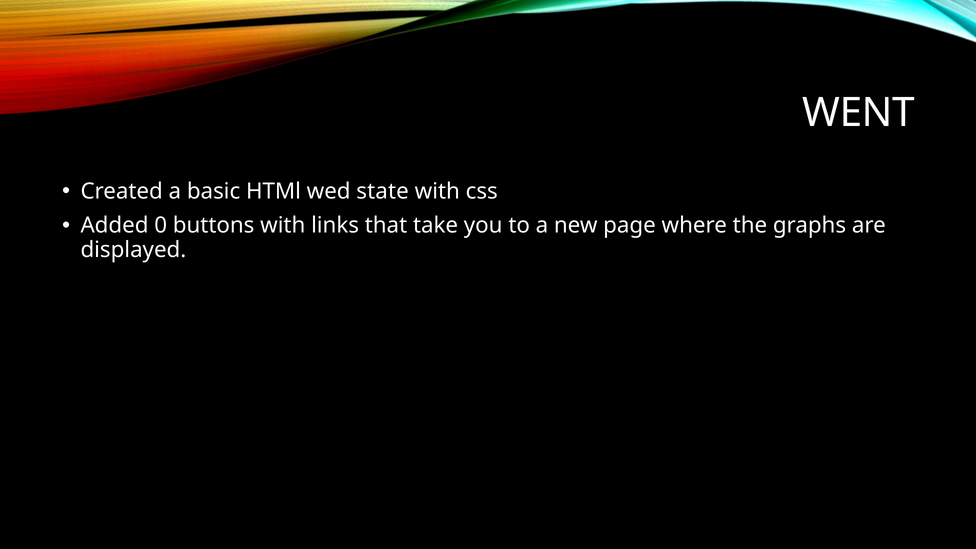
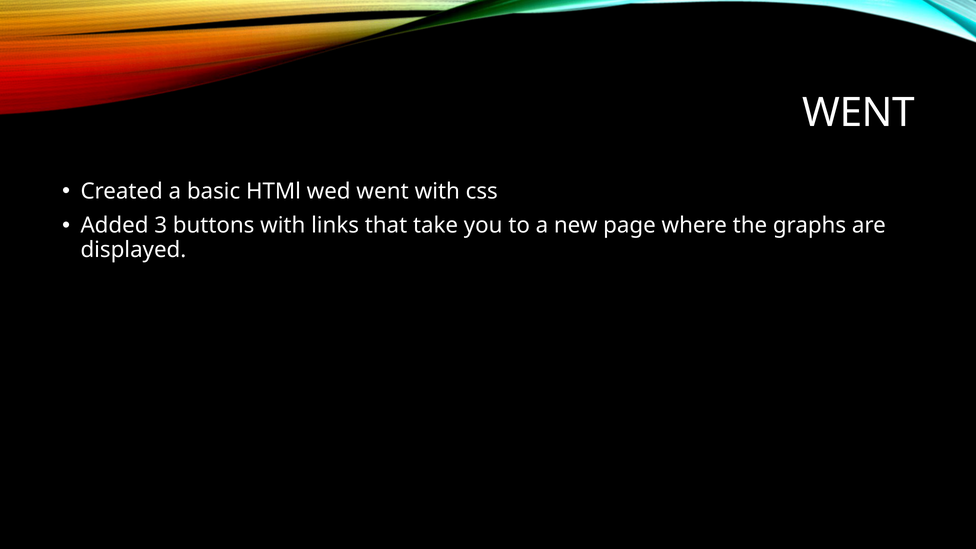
wed state: state -> went
0: 0 -> 3
